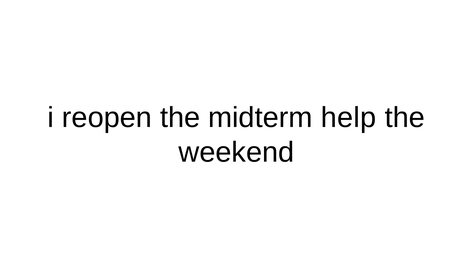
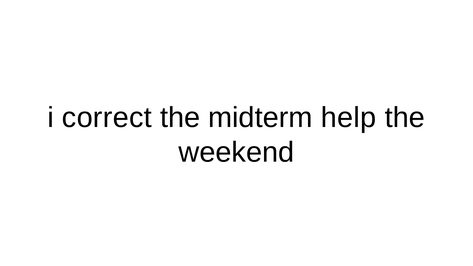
reopen: reopen -> correct
